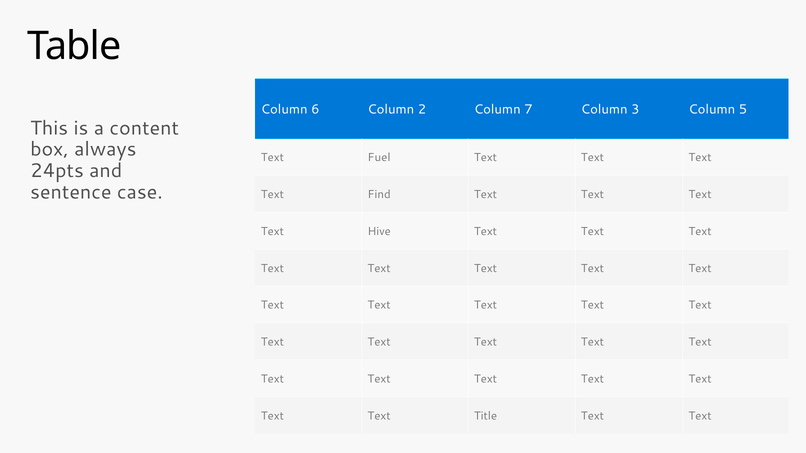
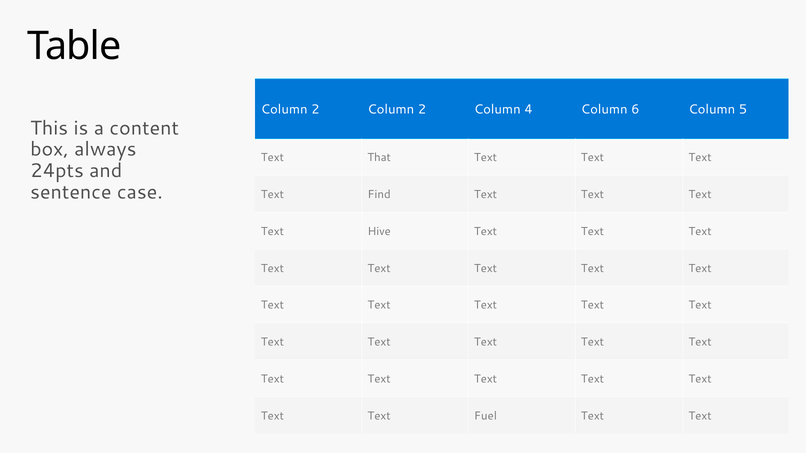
6 at (315, 109): 6 -> 2
7: 7 -> 4
3: 3 -> 6
Fuel: Fuel -> That
Title: Title -> Fuel
